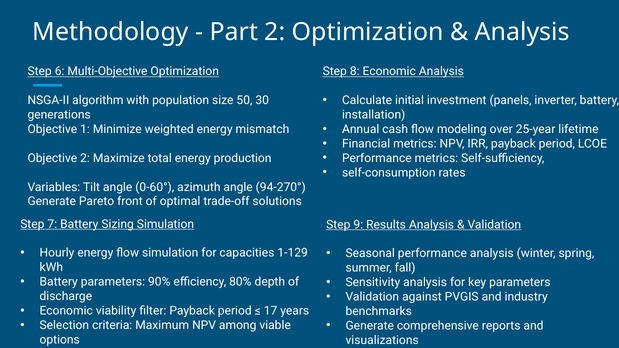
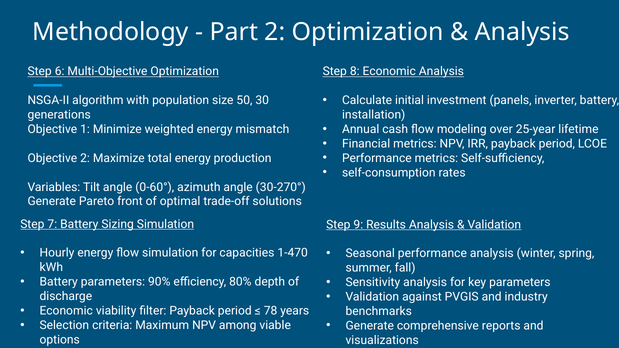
94-270°: 94-270° -> 30-270°
1-129: 1-129 -> 1-470
17: 17 -> 78
